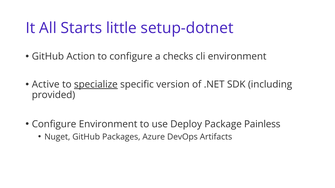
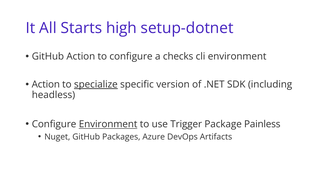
little: little -> high
Active at (46, 85): Active -> Action
provided: provided -> headless
Environment at (108, 125) underline: none -> present
Deploy: Deploy -> Trigger
